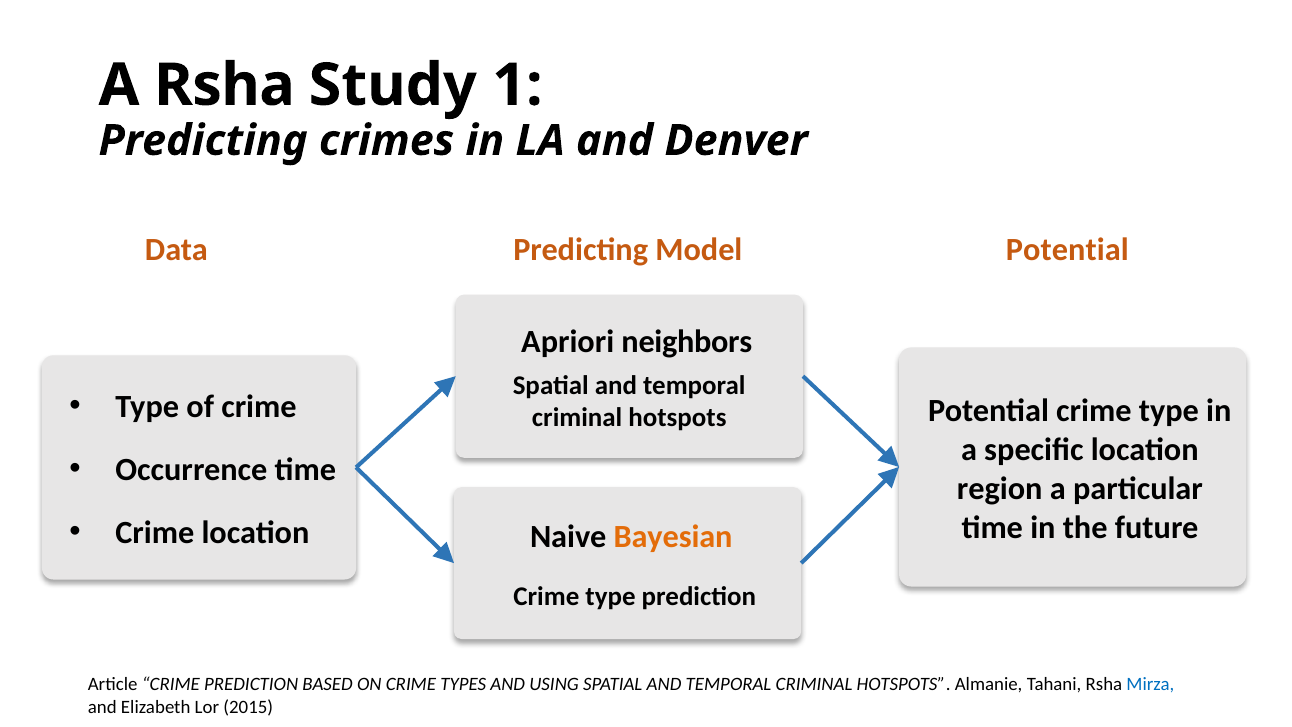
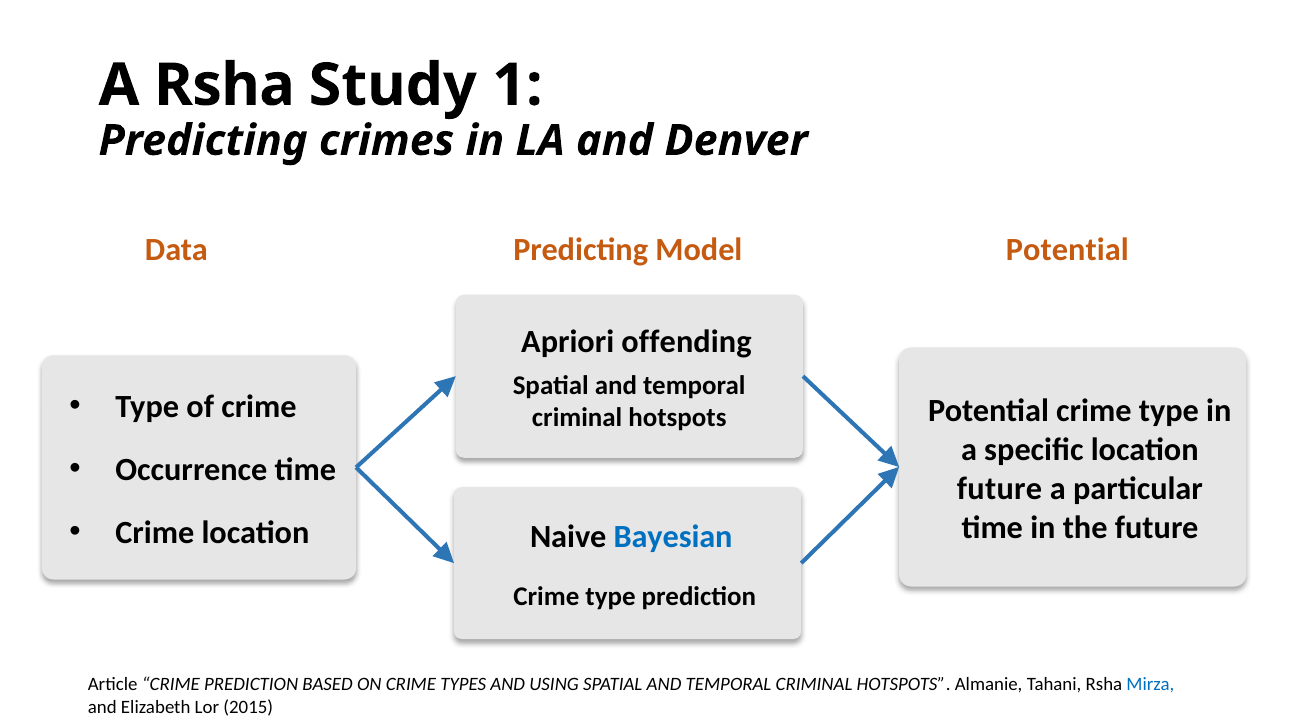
neighbors: neighbors -> offending
region at (1000, 488): region -> future
Bayesian colour: orange -> blue
